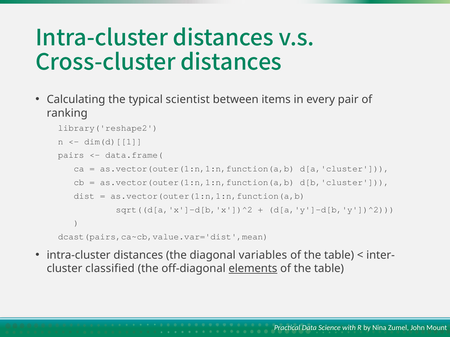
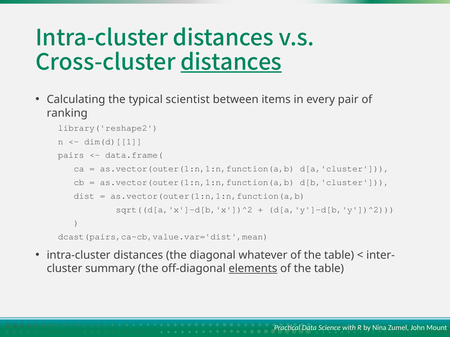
distances at (231, 63) underline: none -> present
variables: variables -> whatever
classified: classified -> summary
